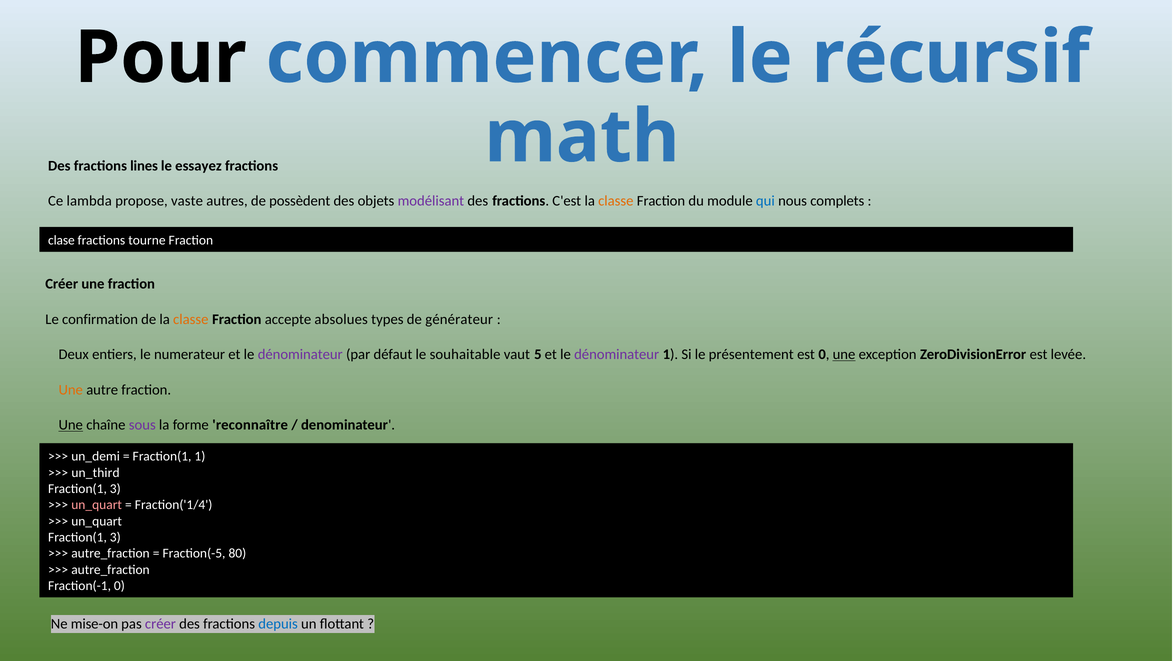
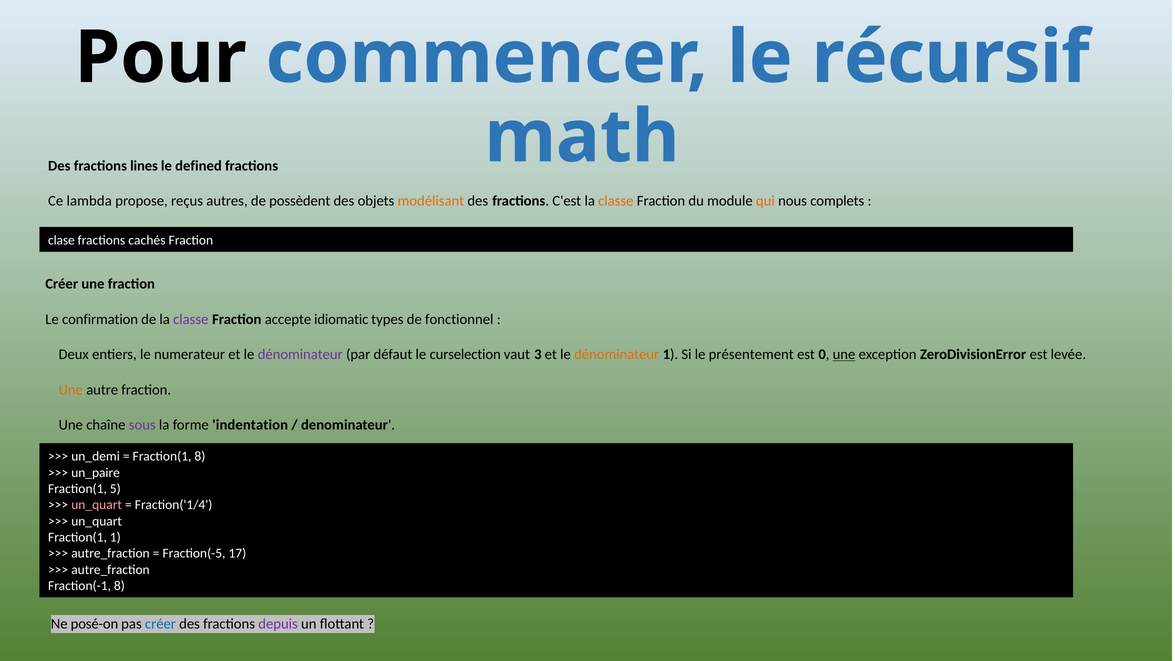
essayez: essayez -> defined
vaste: vaste -> reçus
modélisant colour: purple -> orange
qui colour: blue -> orange
tourne: tourne -> cachés
classe at (191, 319) colour: orange -> purple
absolues: absolues -> idiomatic
générateur: générateur -> fonctionnel
souhaitable: souhaitable -> curselection
5: 5 -> 3
dénominateur at (617, 354) colour: purple -> orange
Une at (71, 425) underline: present -> none
reconnaître: reconnaître -> indentation
Fraction(1 1: 1 -> 8
un_third: un_third -> un_paire
3 at (115, 489): 3 -> 5
3 at (115, 537): 3 -> 1
80: 80 -> 17
Fraction(-1 0: 0 -> 8
mise-on: mise-on -> posé-on
créer at (160, 624) colour: purple -> blue
depuis colour: blue -> purple
